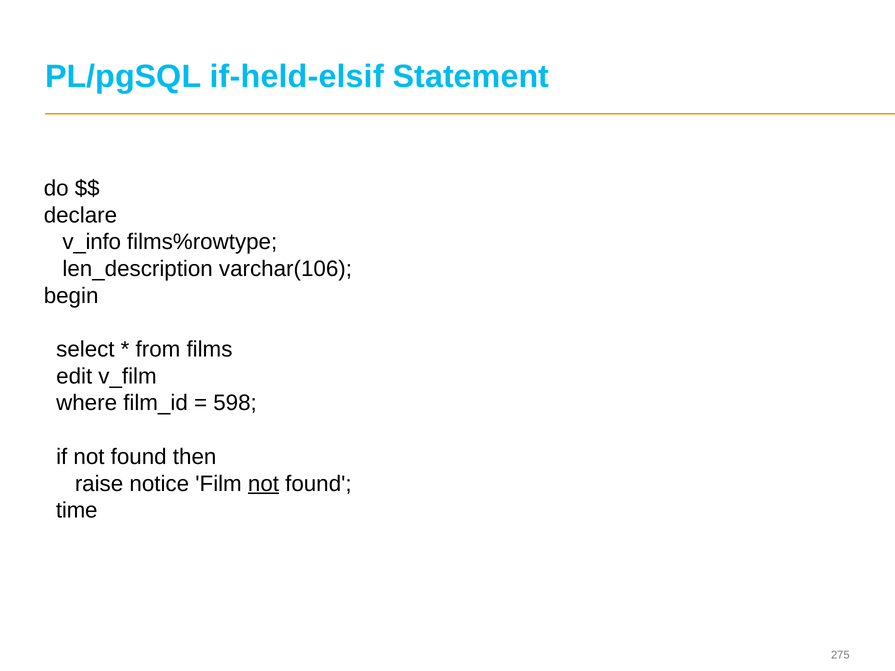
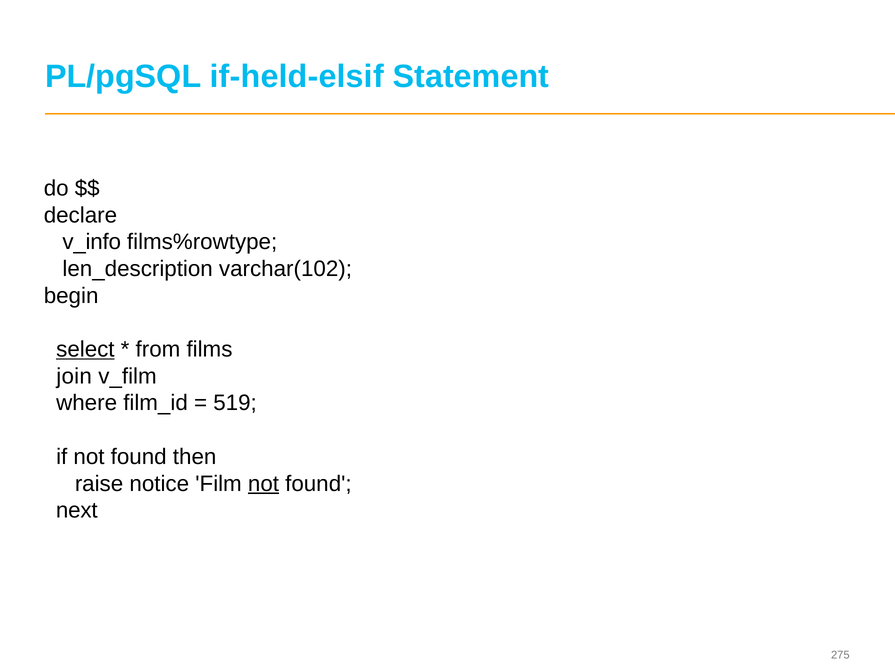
varchar(106: varchar(106 -> varchar(102
select underline: none -> present
edit: edit -> join
598: 598 -> 519
time: time -> next
